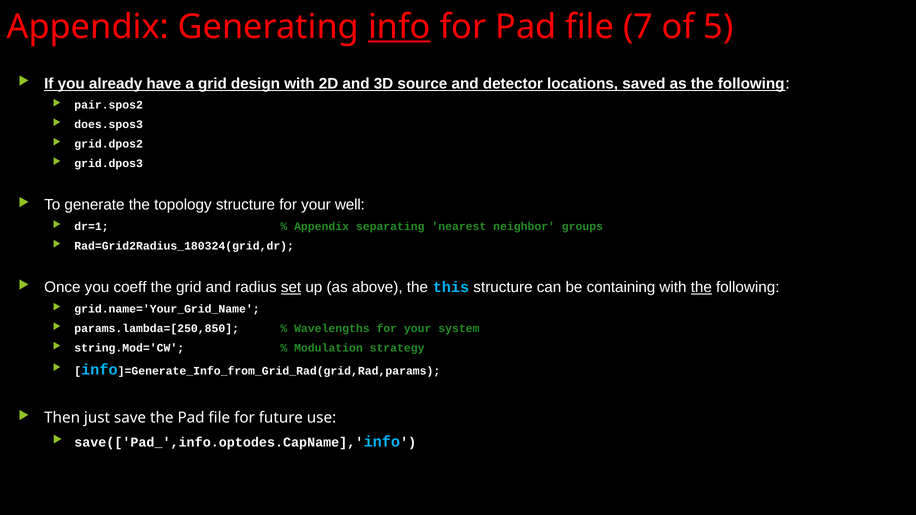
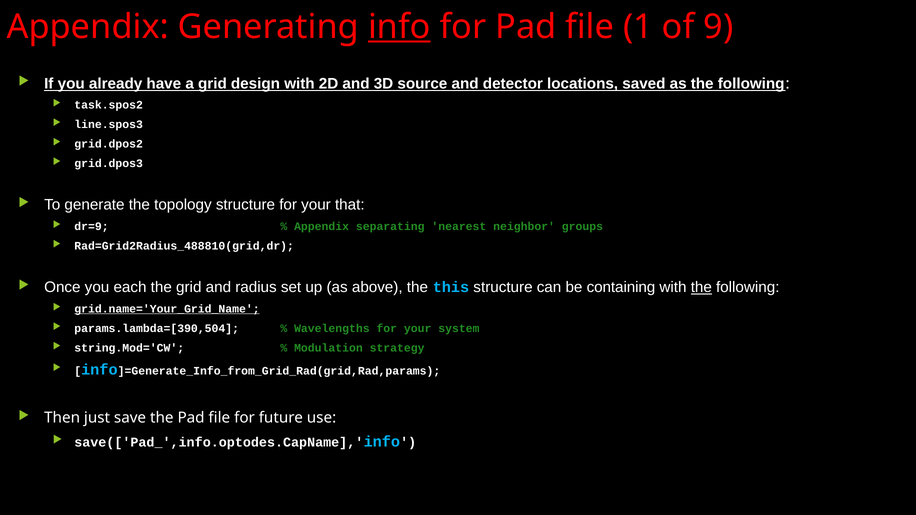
7: 7 -> 1
5: 5 -> 9
pair.spos2: pair.spos2 -> task.spos2
does.spos3: does.spos3 -> line.spos3
well: well -> that
dr=1: dr=1 -> dr=9
Rad=Grid2Radius_180324(grid,dr: Rad=Grid2Radius_180324(grid,dr -> Rad=Grid2Radius_488810(grid,dr
coeff: coeff -> each
set underline: present -> none
grid.name='Your_Grid_Name underline: none -> present
params.lambda=[250,850: params.lambda=[250,850 -> params.lambda=[390,504
